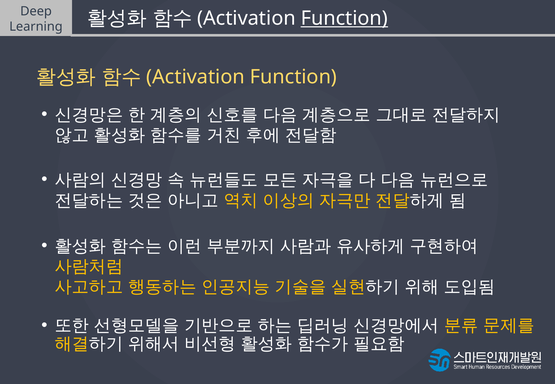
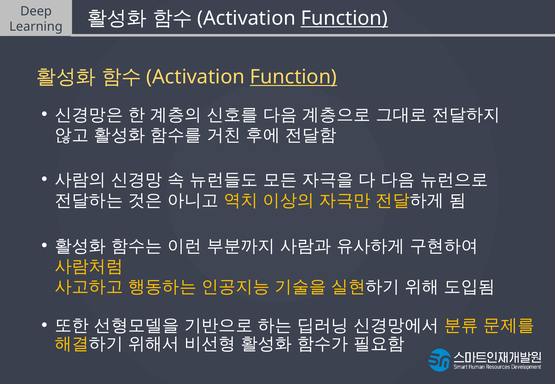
Function at (293, 77) underline: none -> present
